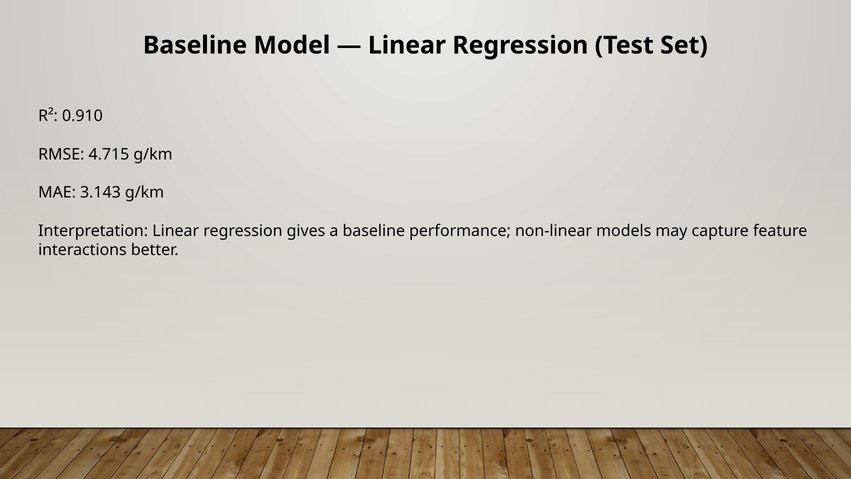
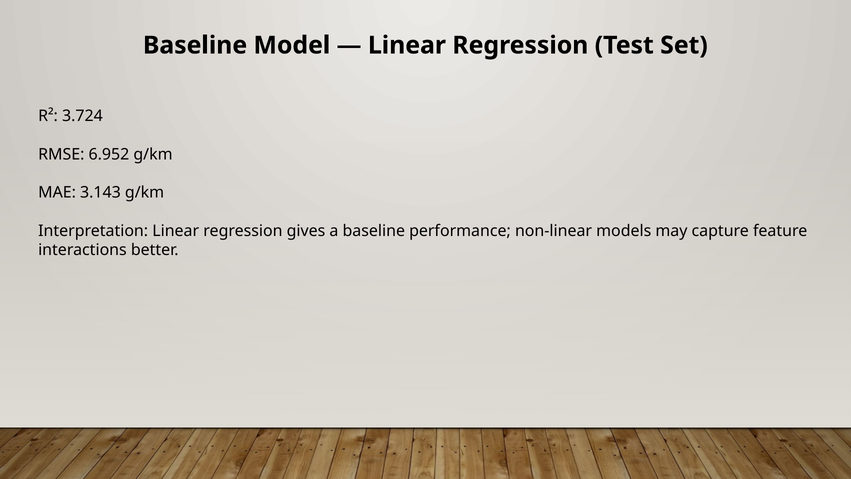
0.910: 0.910 -> 3.724
4.715: 4.715 -> 6.952
